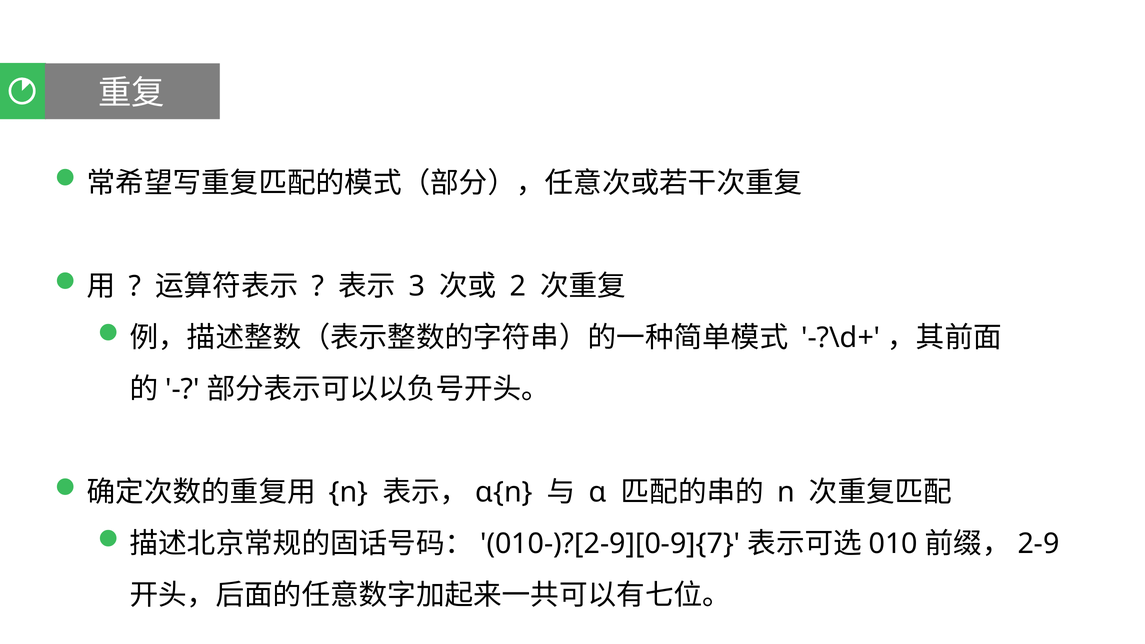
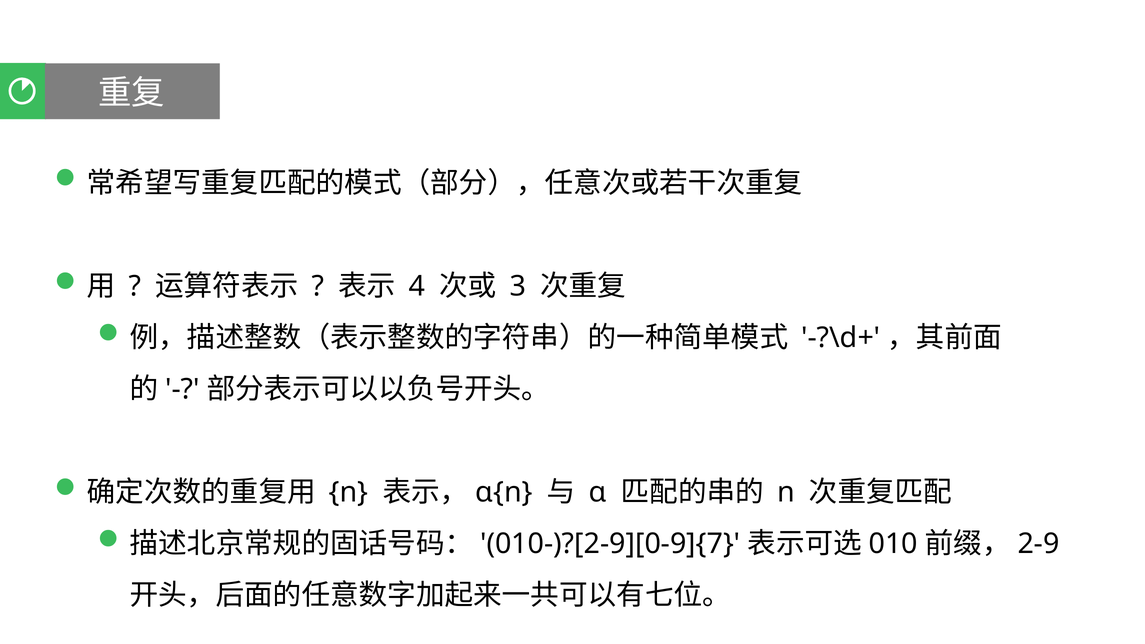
3: 3 -> 4
2: 2 -> 3
